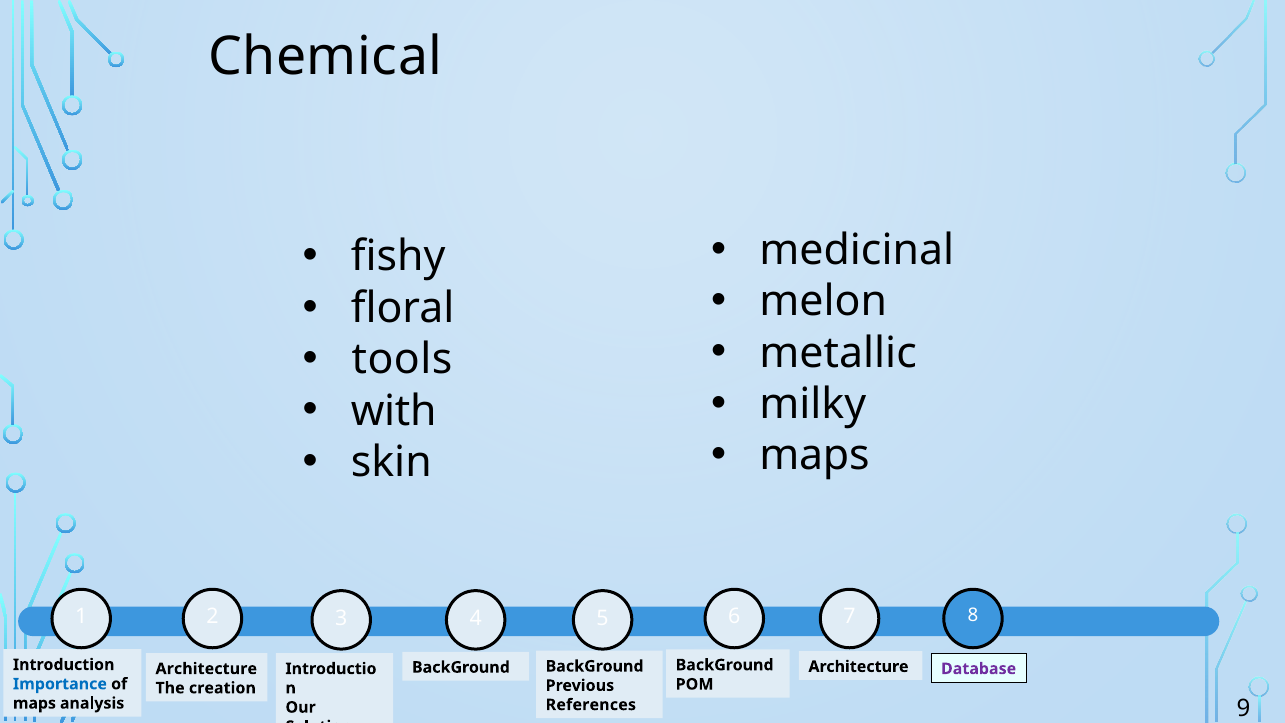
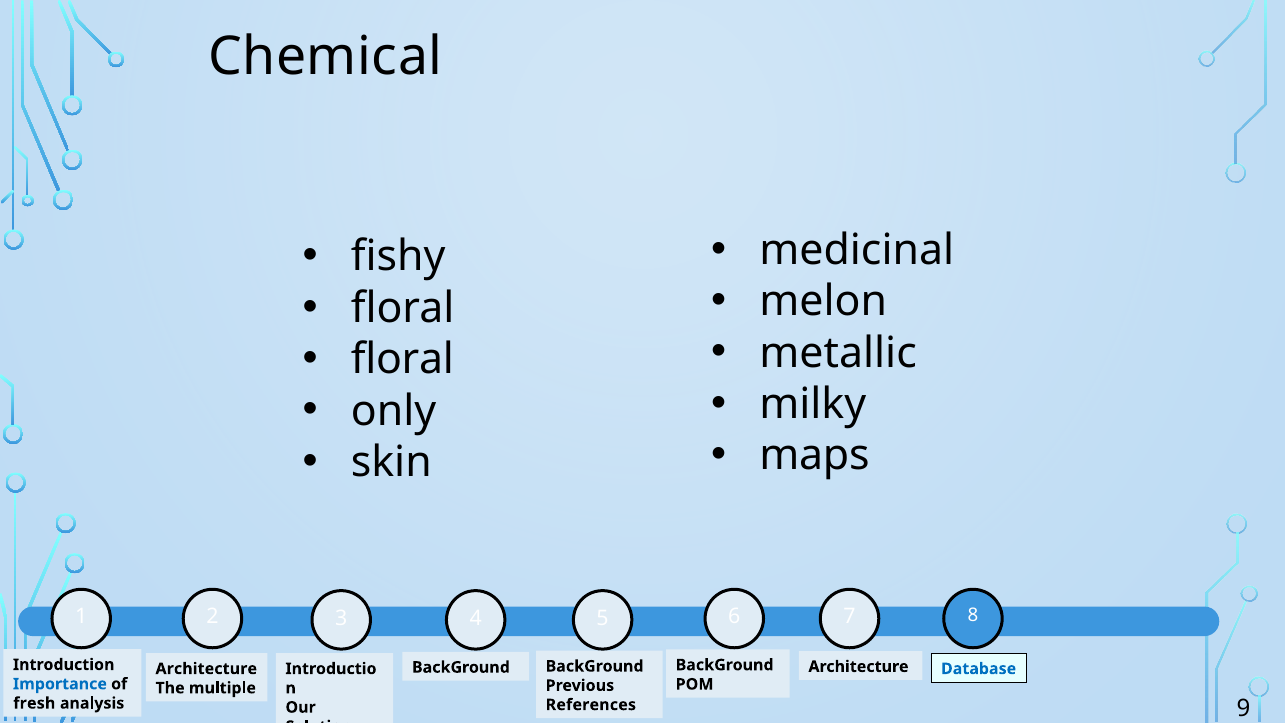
tools at (402, 360): tools -> floral
with: with -> only
Database colour: purple -> blue
creation: creation -> multiple
maps at (34, 703): maps -> fresh
